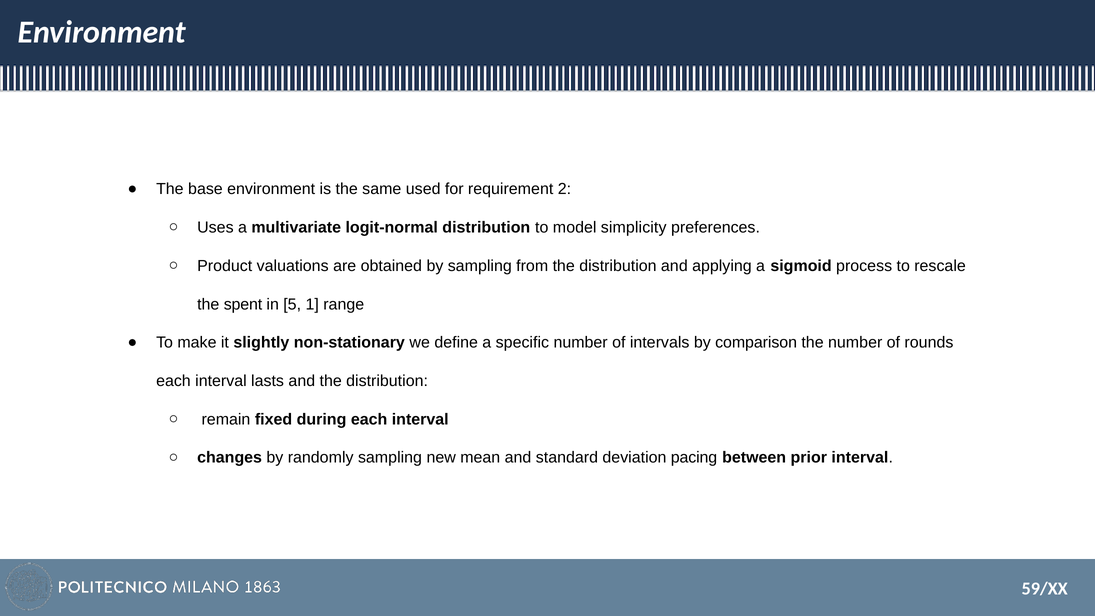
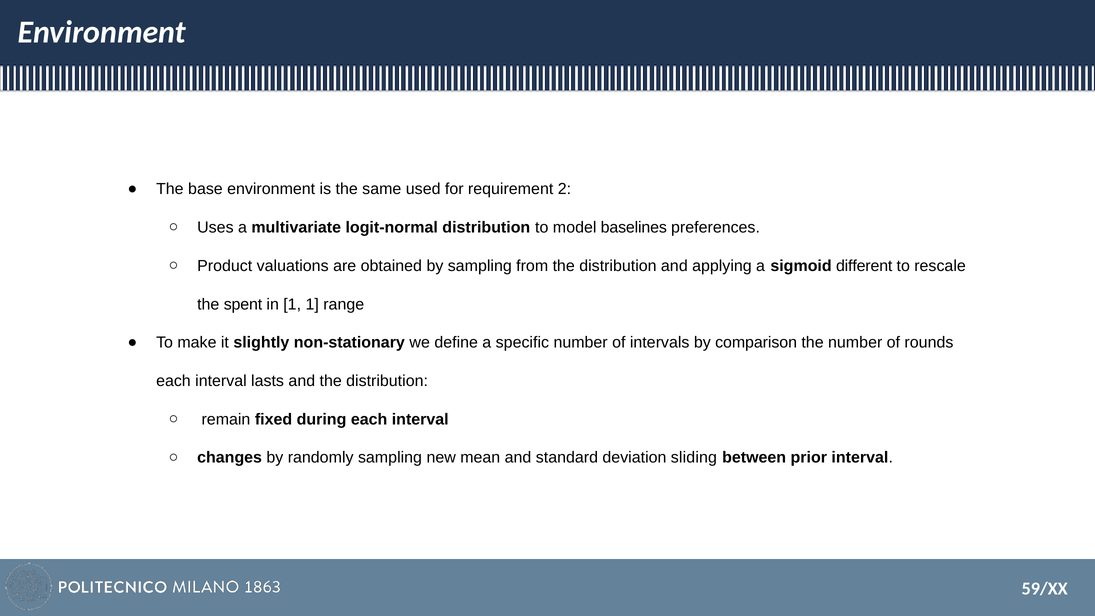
simplicity: simplicity -> baselines
process: process -> different
in 5: 5 -> 1
pacing: pacing -> sliding
